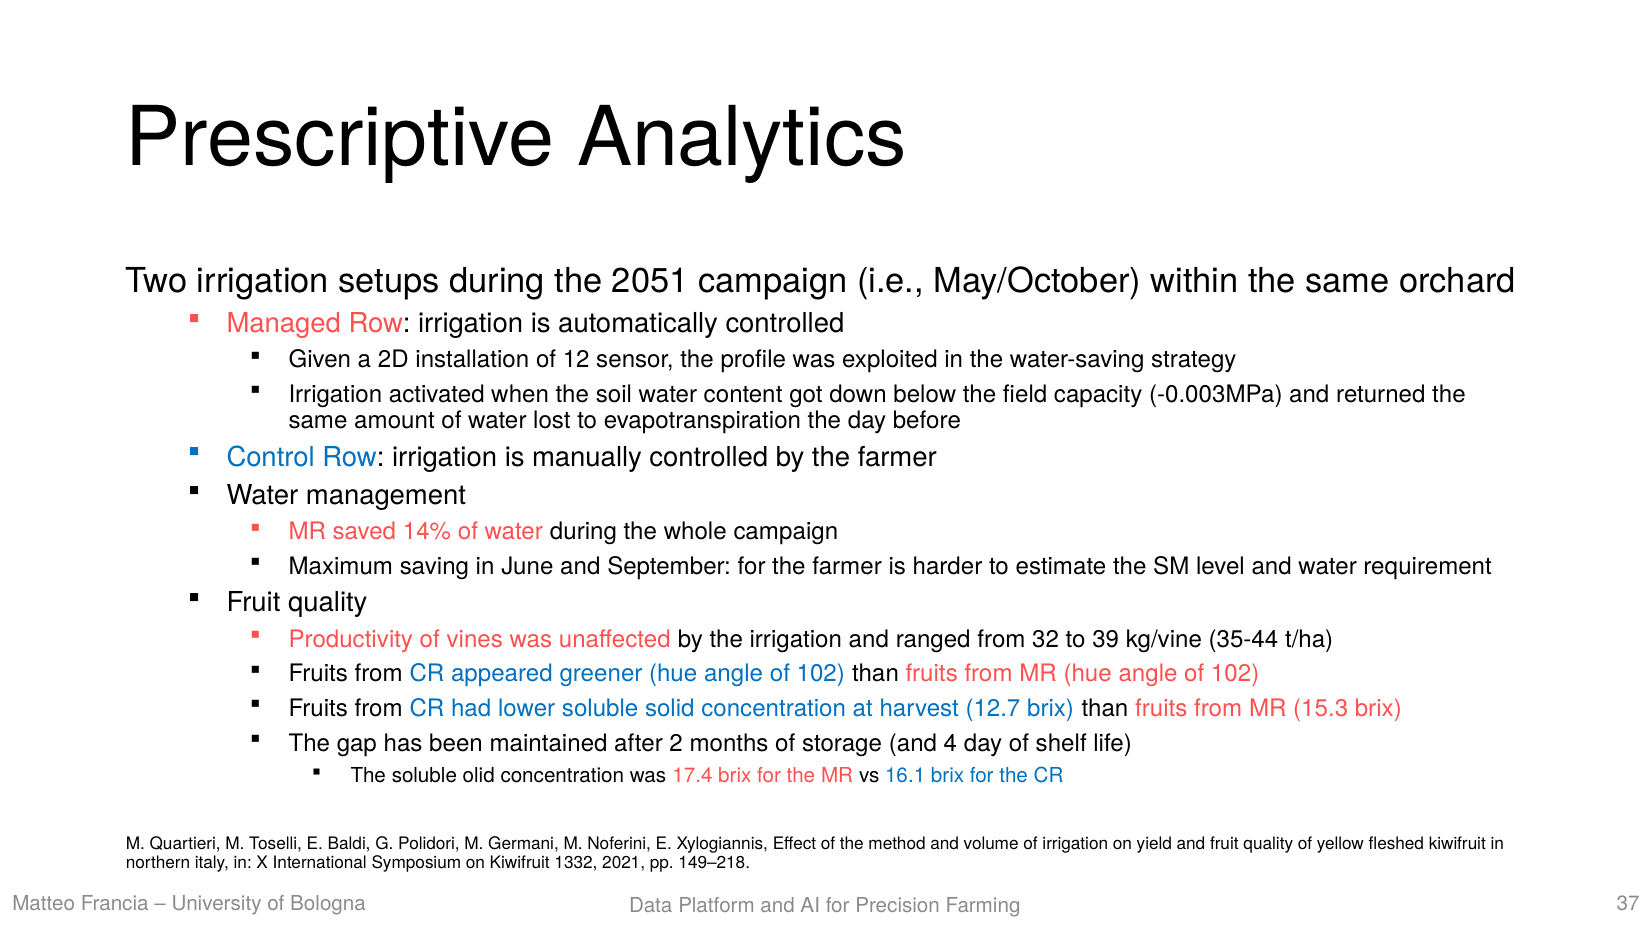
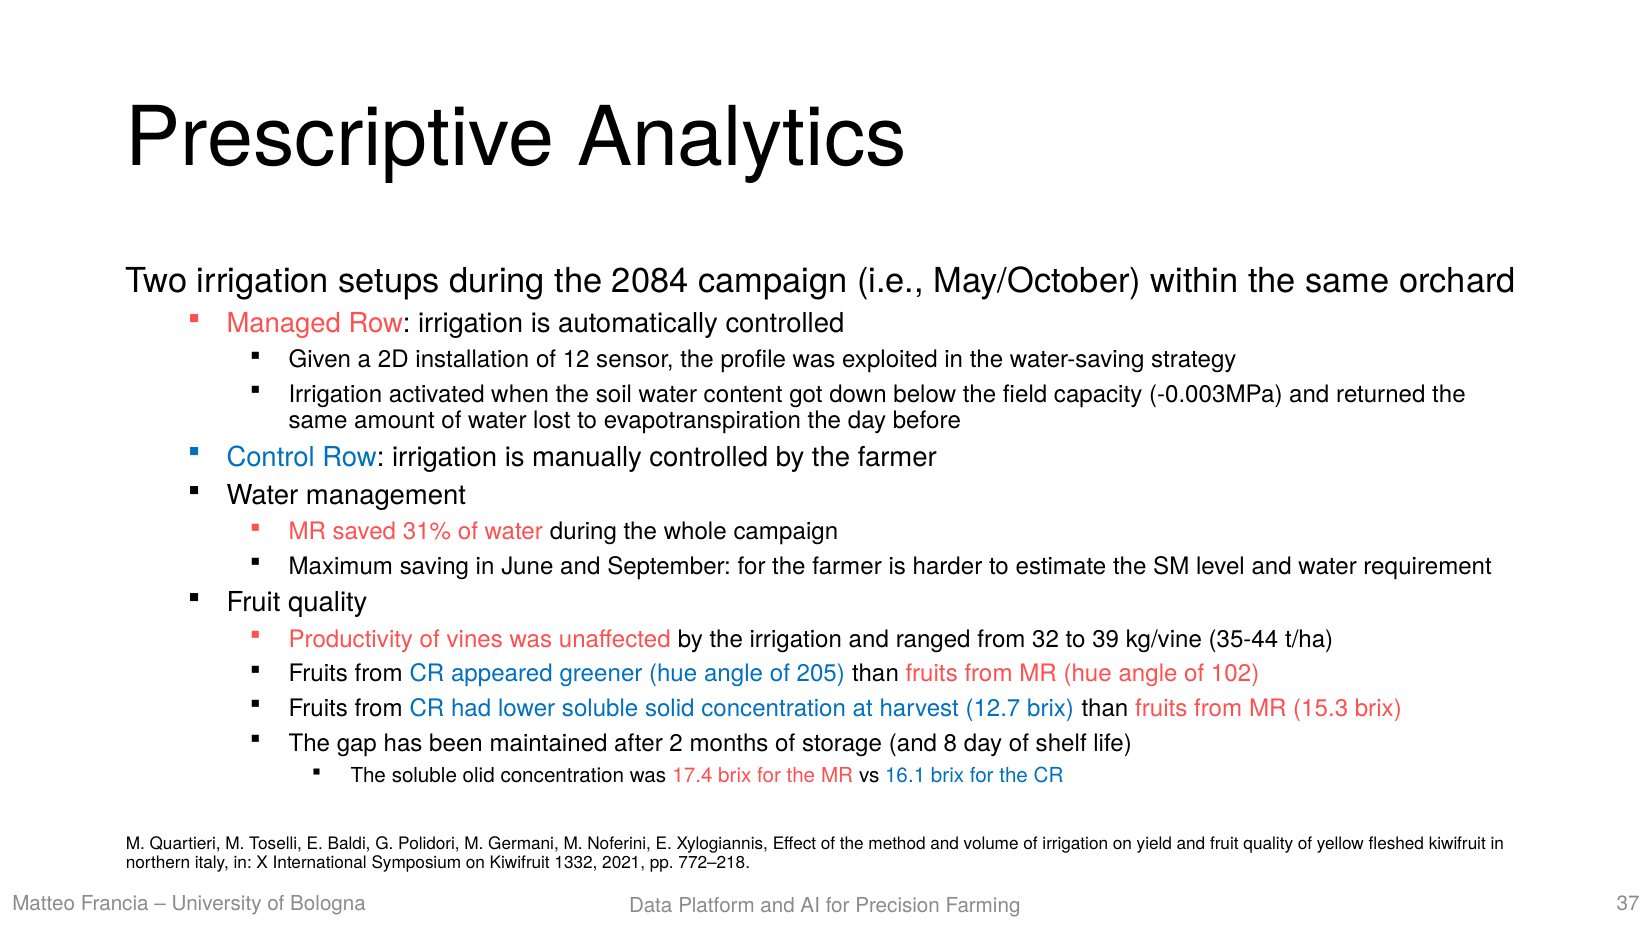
2051: 2051 -> 2084
14%: 14% -> 31%
102 at (821, 674): 102 -> 205
4: 4 -> 8
149–218: 149–218 -> 772–218
